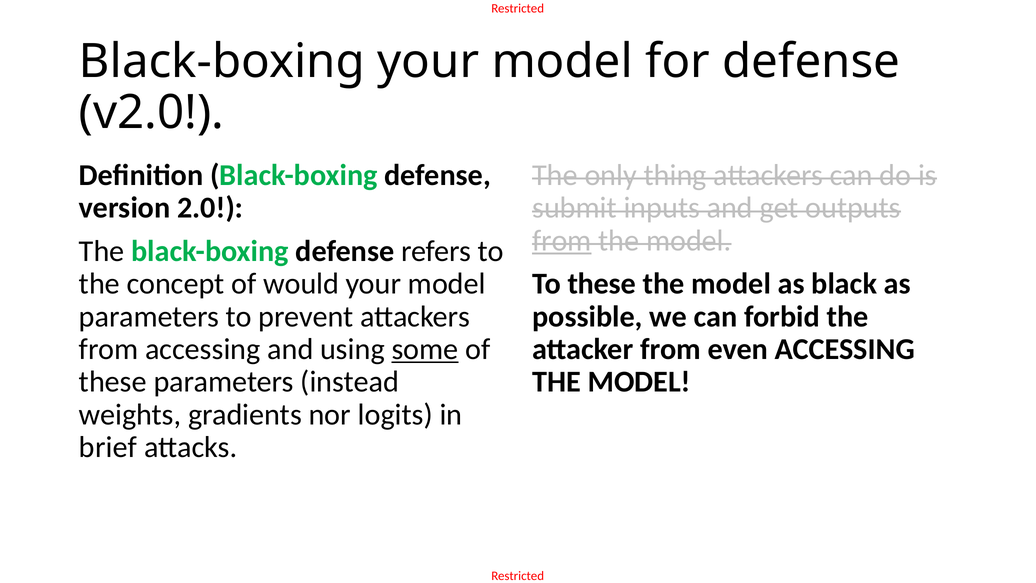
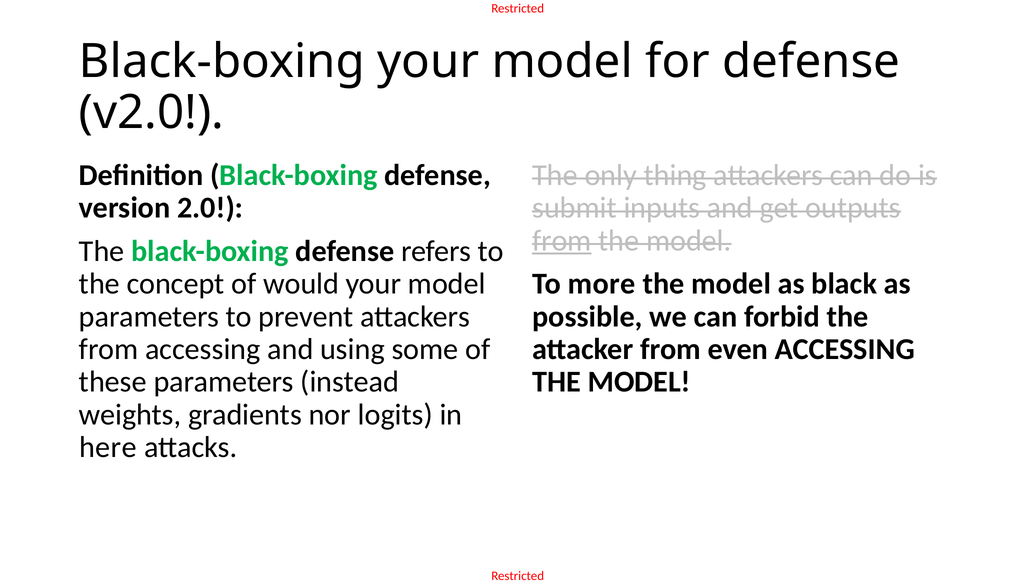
To these: these -> more
some underline: present -> none
brief: brief -> here
